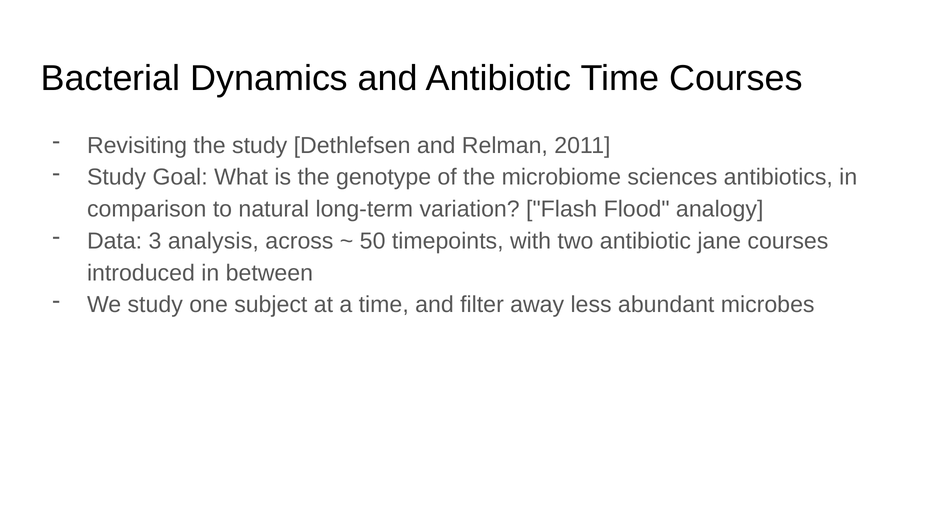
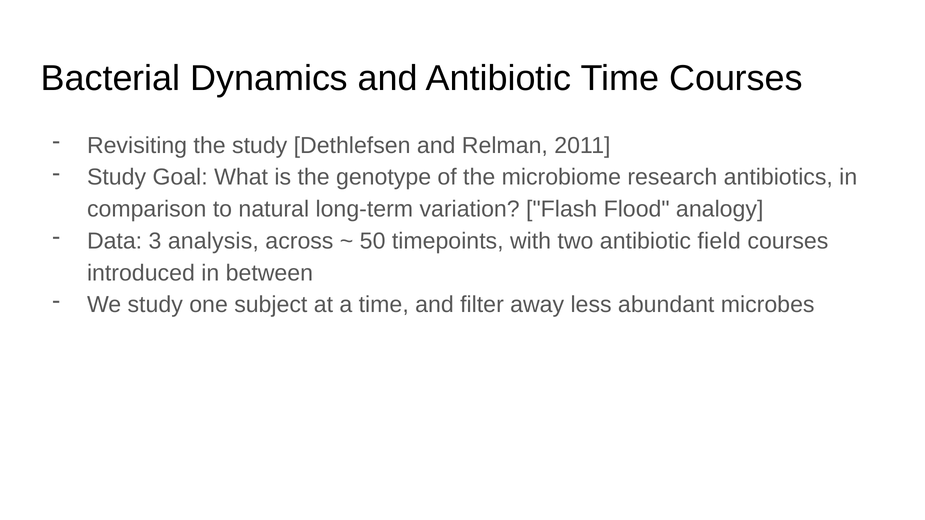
sciences: sciences -> research
jane: jane -> field
